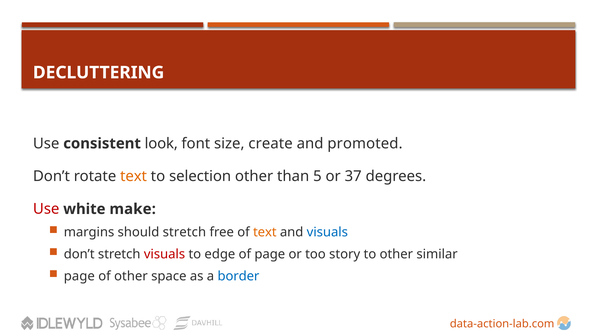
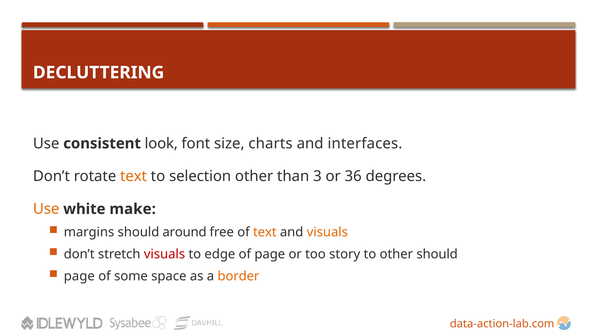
create: create -> charts
promoted: promoted -> interfaces
5: 5 -> 3
37: 37 -> 36
Use at (46, 209) colour: red -> orange
should stretch: stretch -> around
visuals at (327, 232) colour: blue -> orange
other similar: similar -> should
of other: other -> some
border colour: blue -> orange
